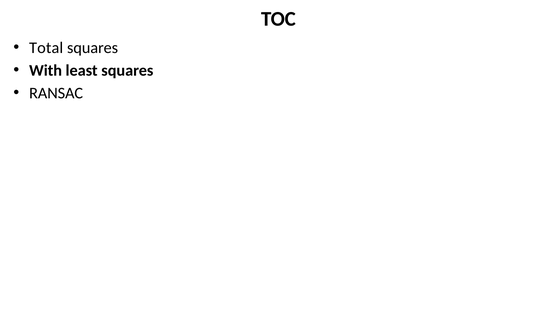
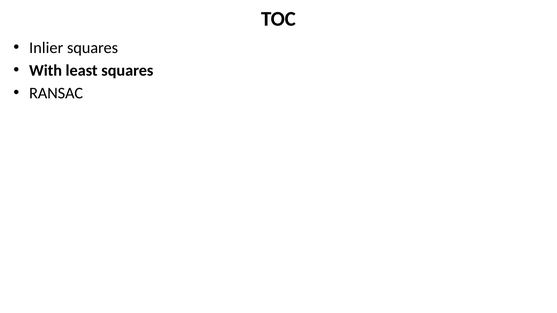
Total: Total -> Inlier
